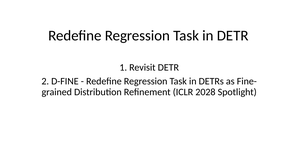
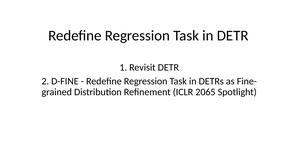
2028: 2028 -> 2065
